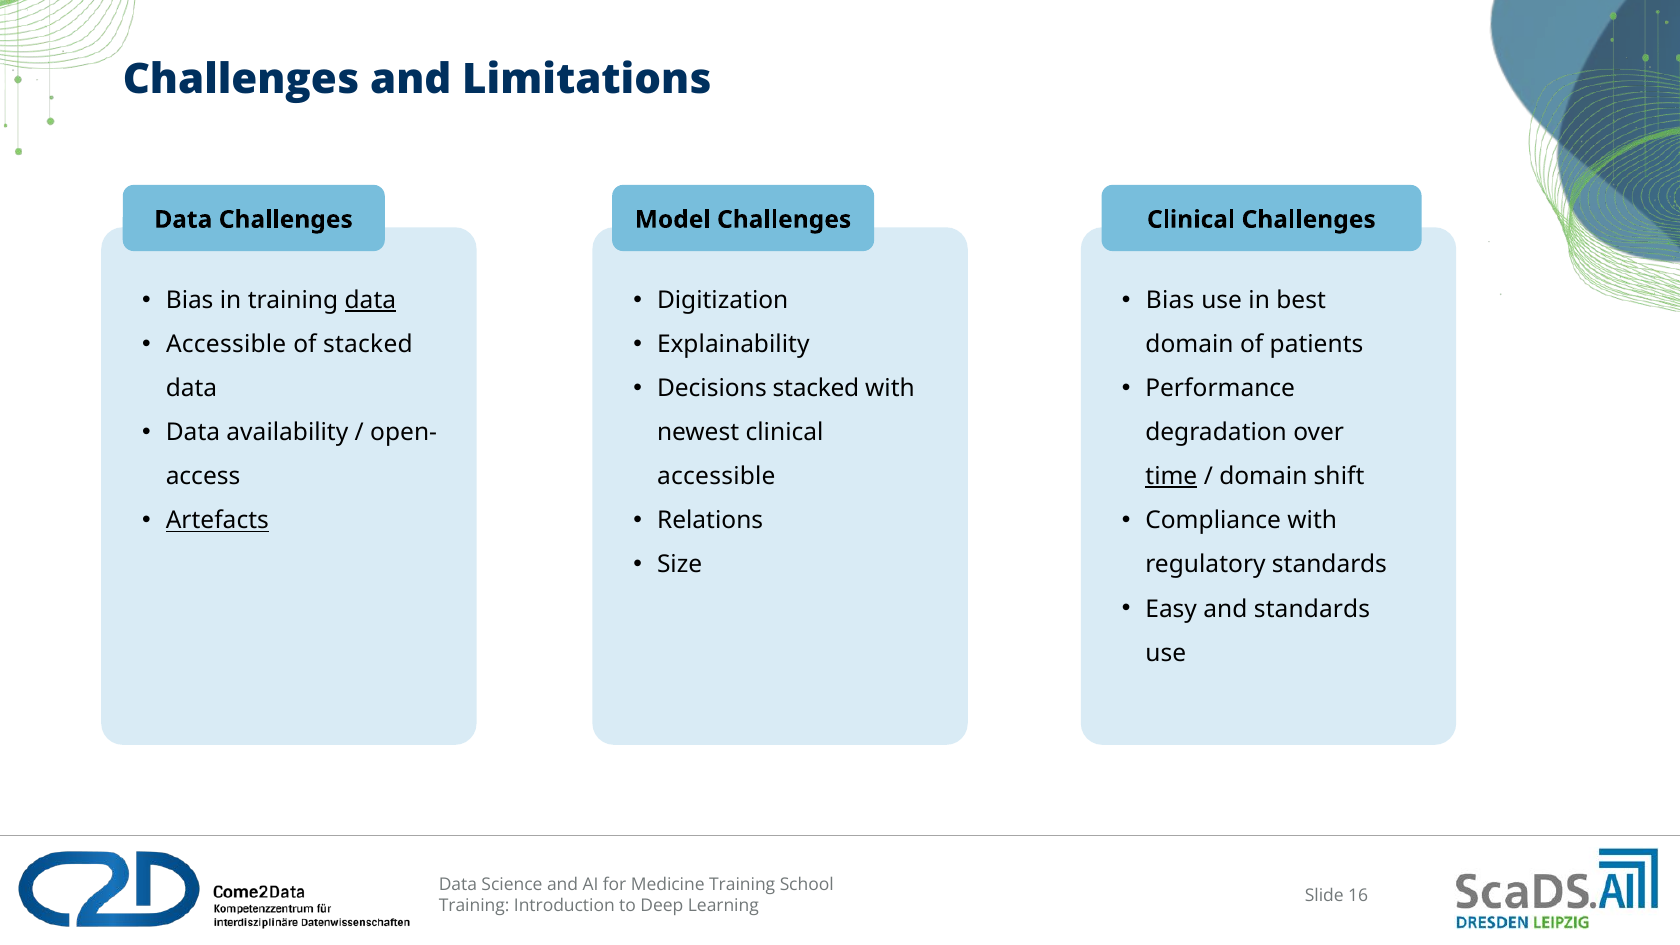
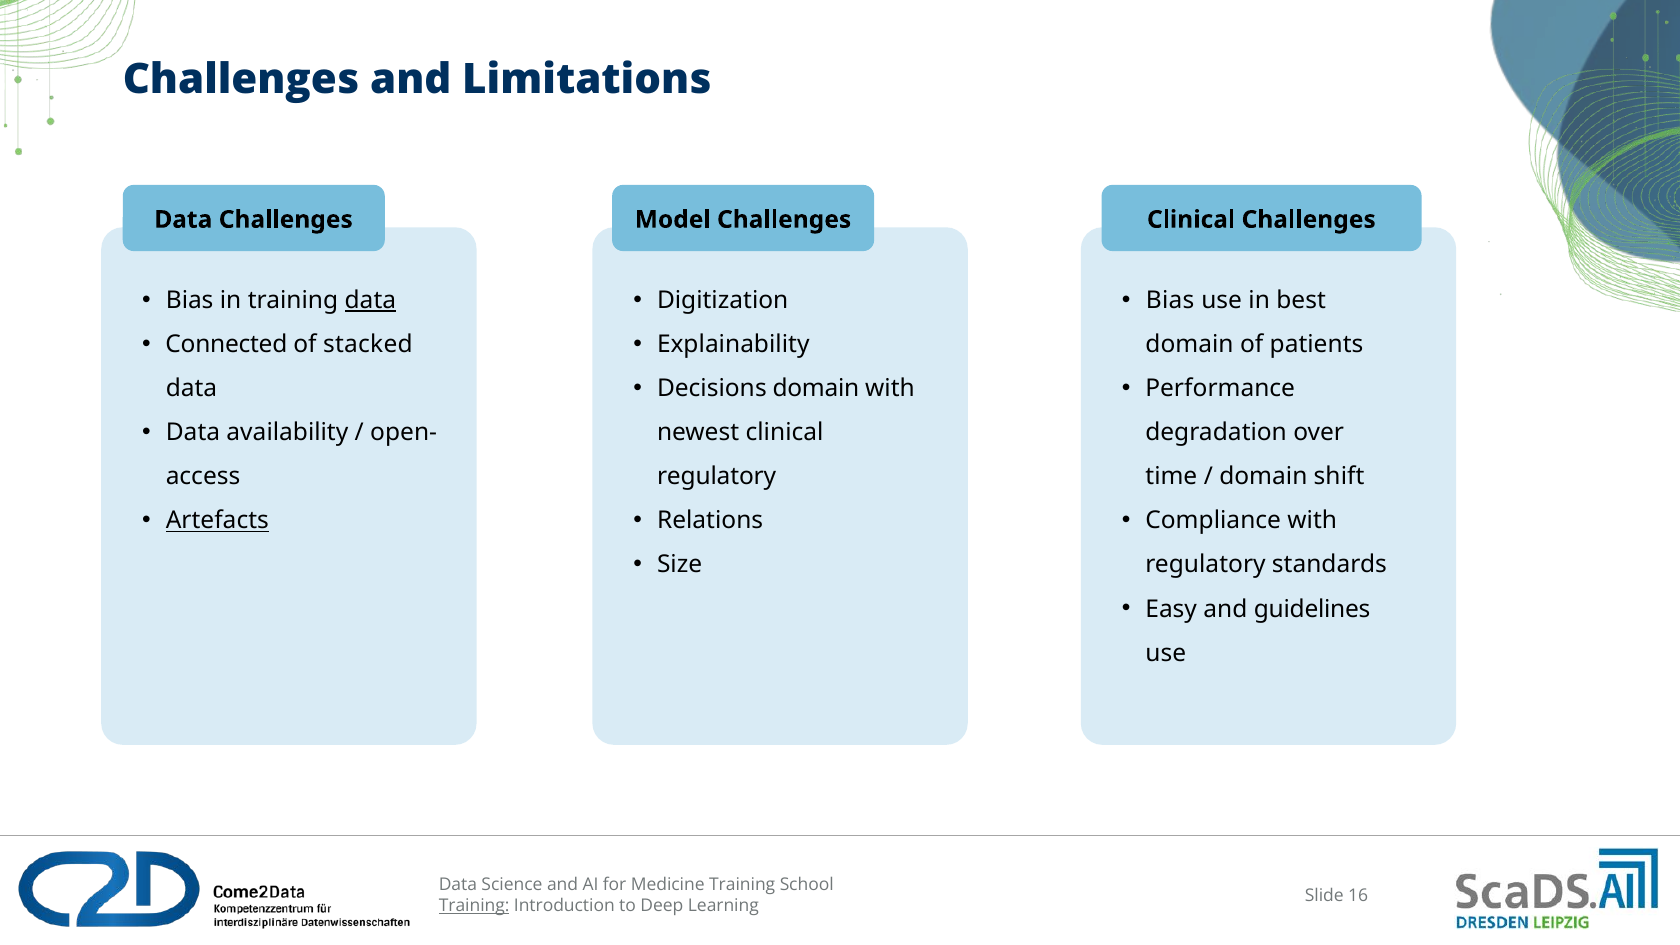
Accessible at (226, 344): Accessible -> Connected
Decisions stacked: stacked -> domain
accessible at (716, 477): accessible -> regulatory
time underline: present -> none
and standards: standards -> guidelines
Training at (474, 906) underline: none -> present
